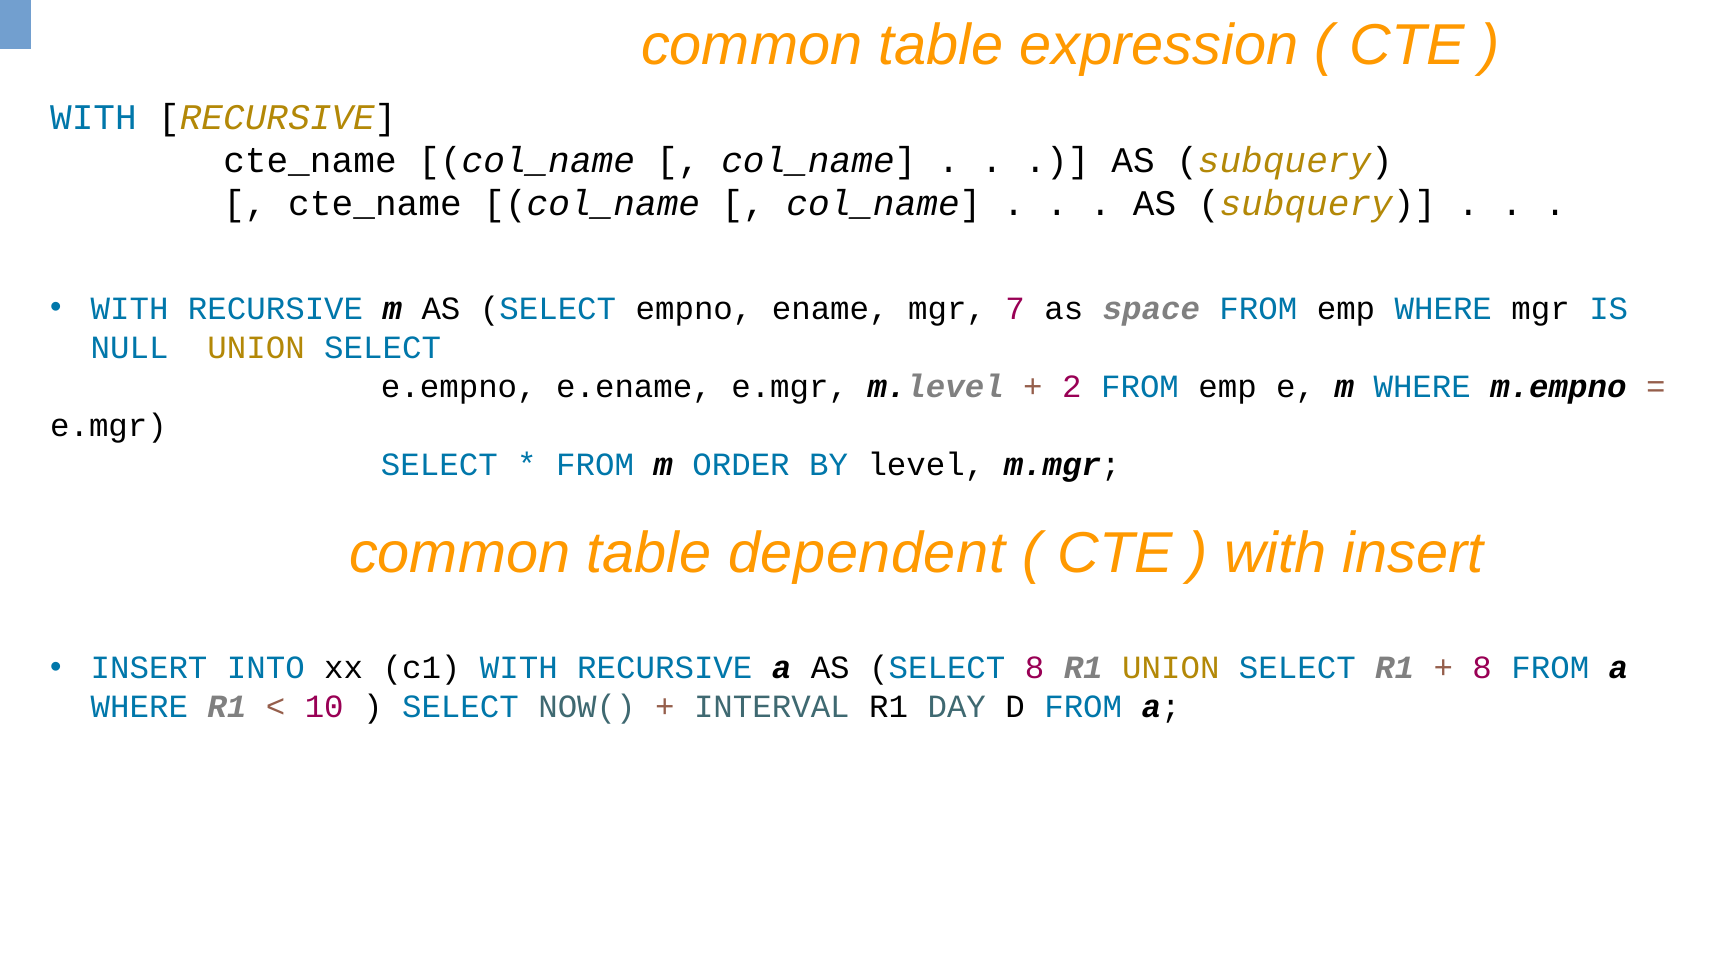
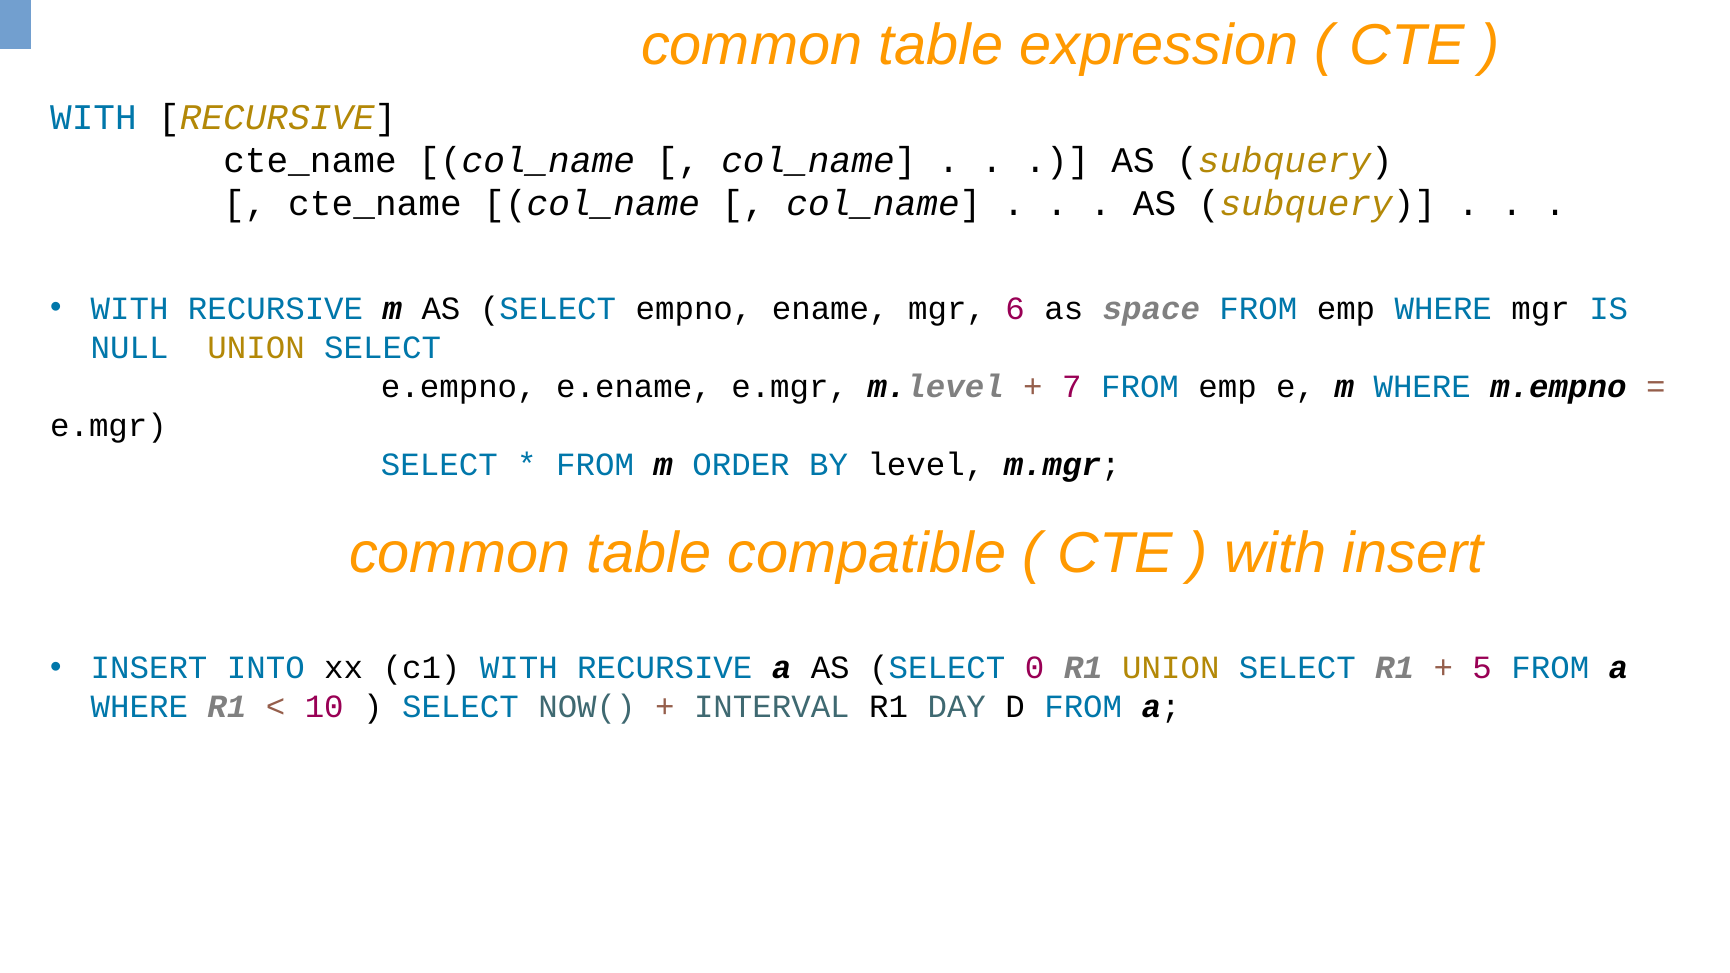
7: 7 -> 6
2: 2 -> 7
dependent: dependent -> compatible
SELECT 8: 8 -> 0
8 at (1482, 668): 8 -> 5
